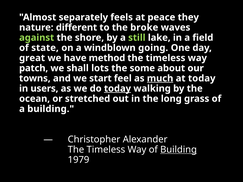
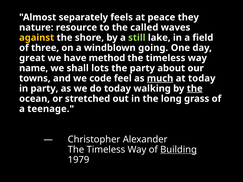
different: different -> resource
broke: broke -> called
against colour: light green -> yellow
state: state -> three
patch: patch -> name
the some: some -> party
start: start -> code
in users: users -> party
today at (118, 89) underline: present -> none
the at (195, 89) underline: none -> present
a building: building -> teenage
